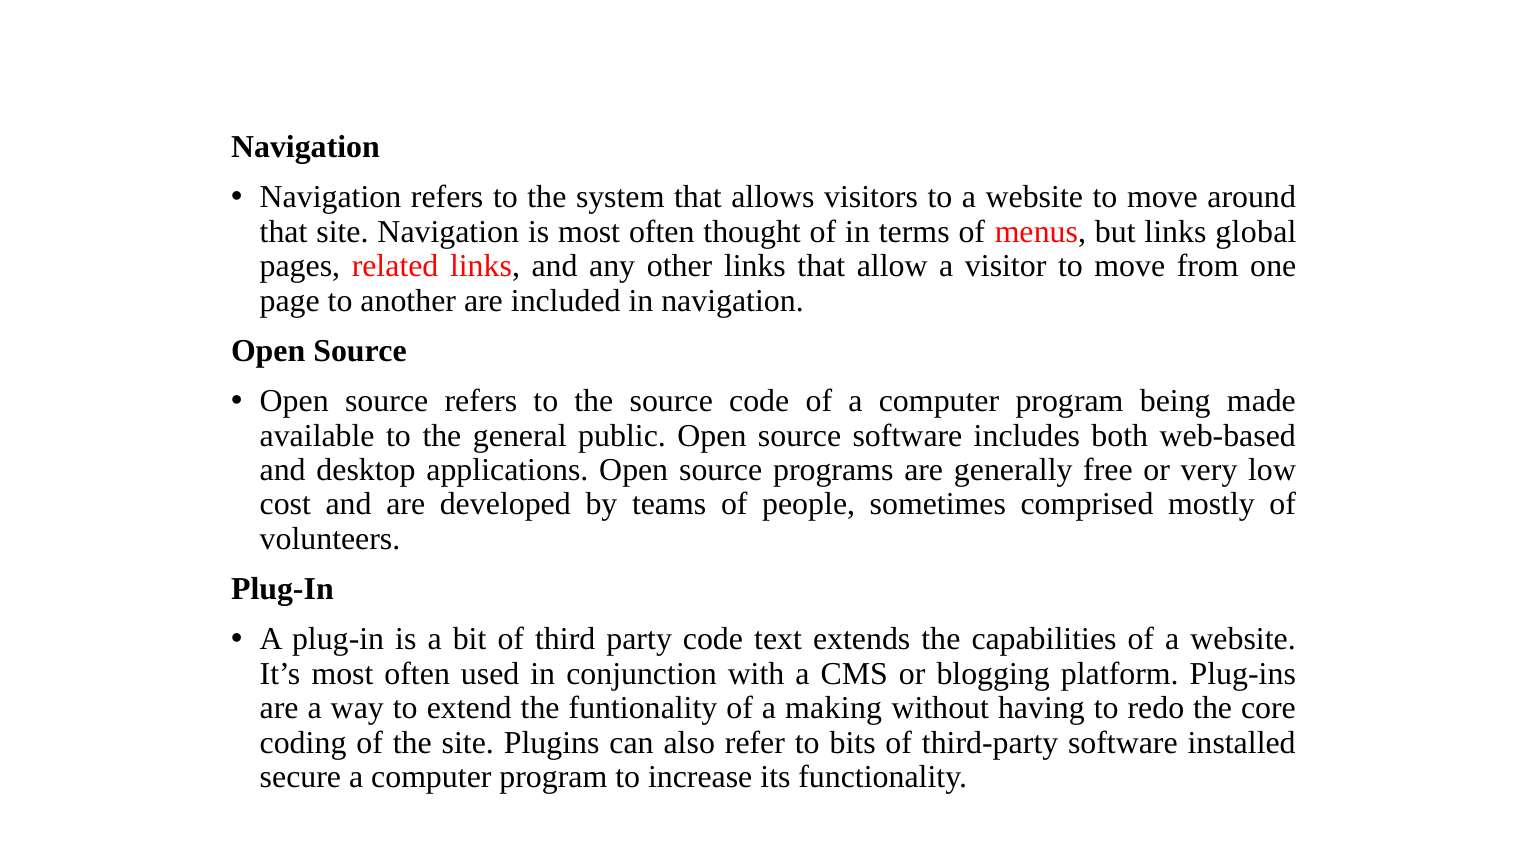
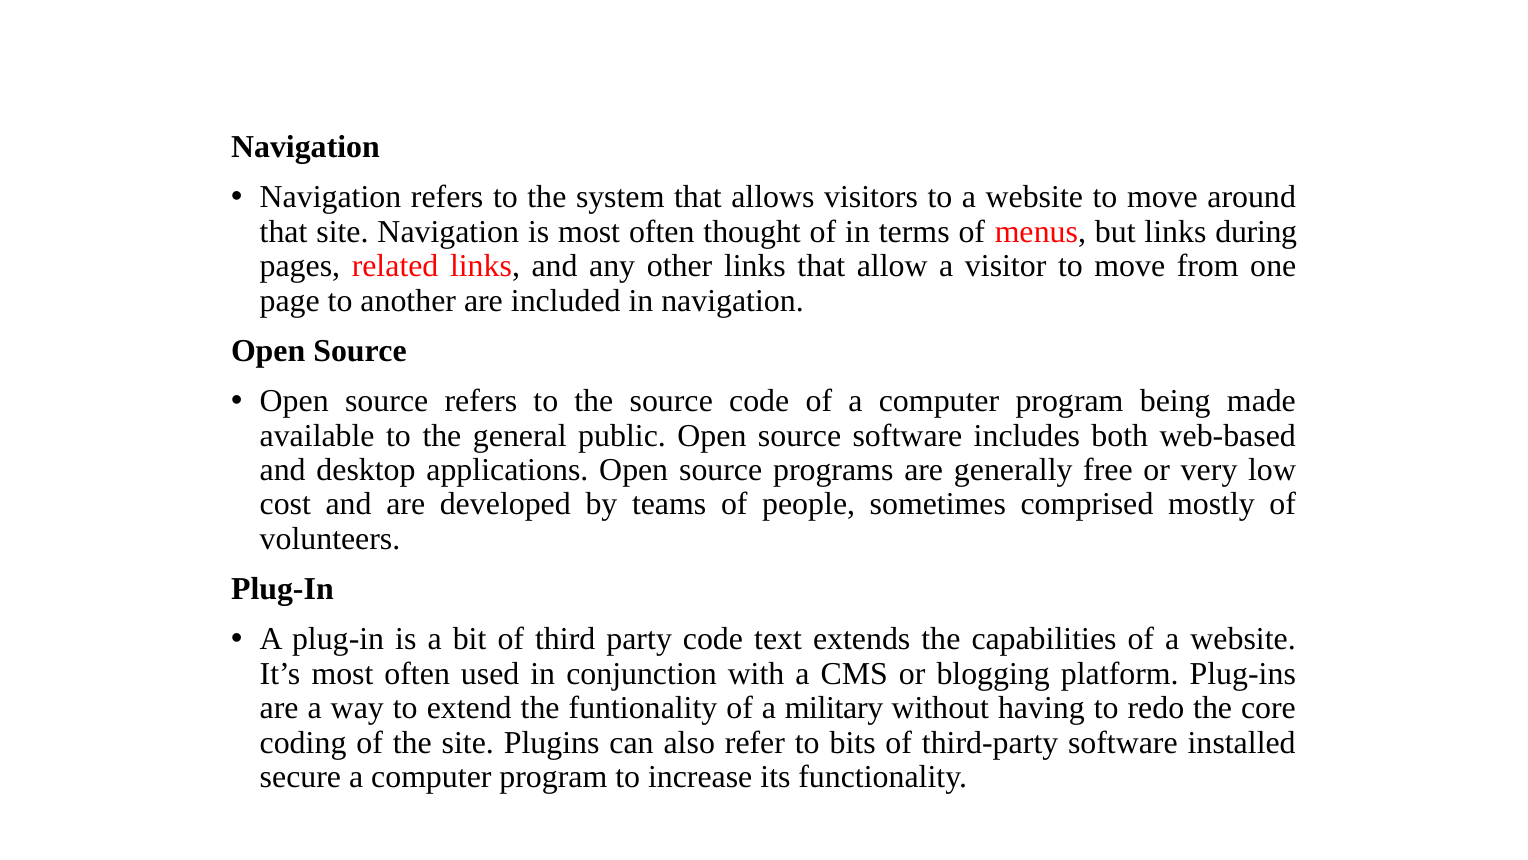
global: global -> during
making: making -> military
